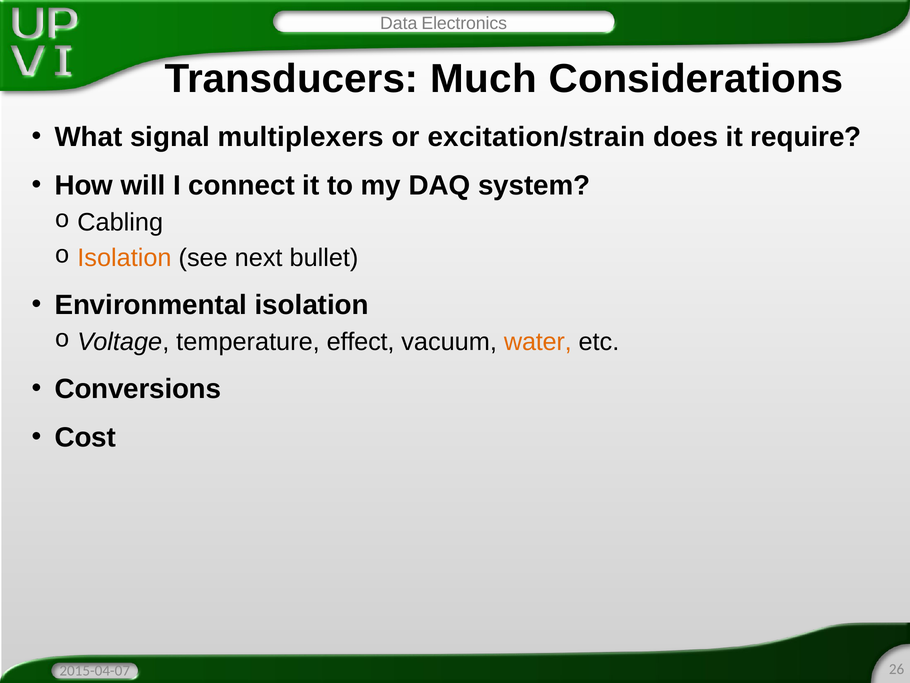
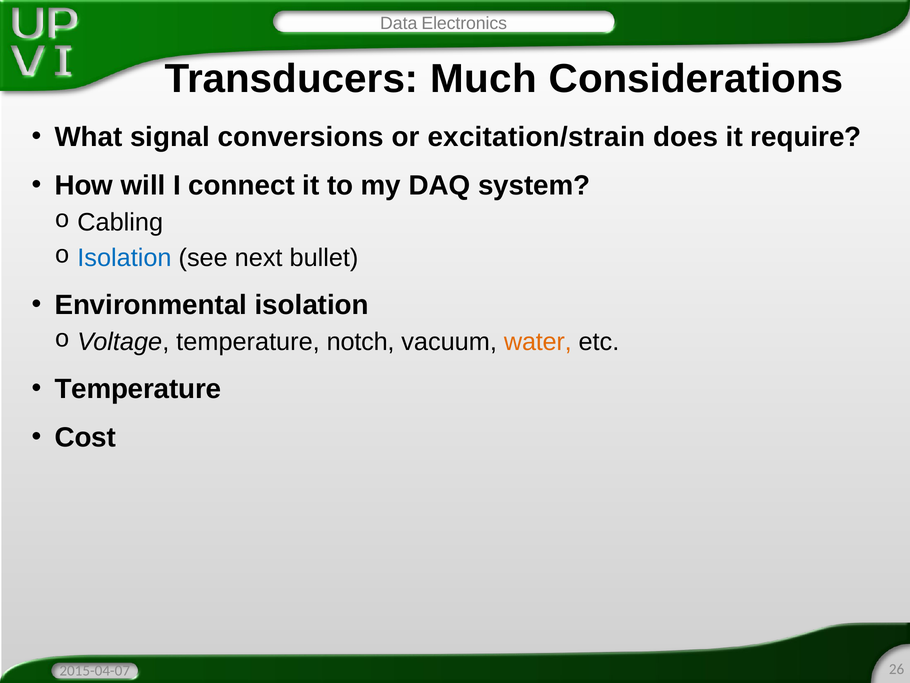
multiplexers: multiplexers -> conversions
Isolation at (124, 258) colour: orange -> blue
effect: effect -> notch
Conversions at (138, 389): Conversions -> Temperature
